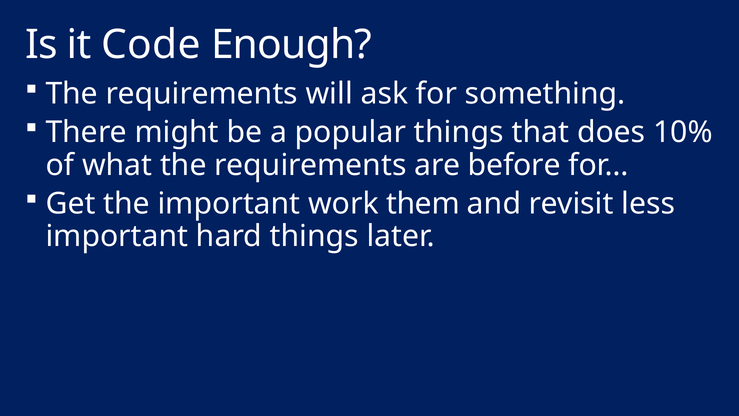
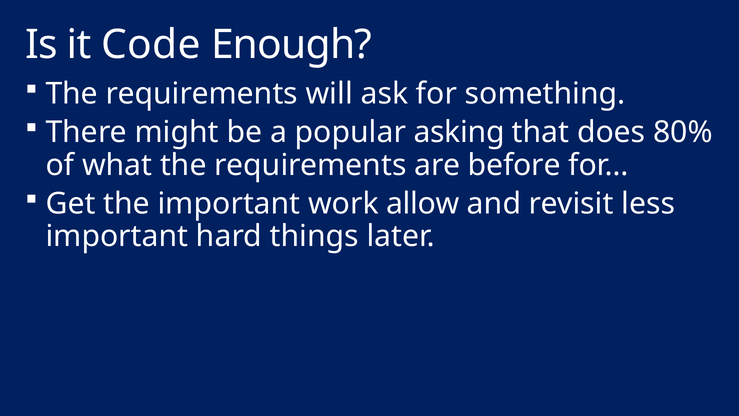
popular things: things -> asking
10%: 10% -> 80%
them: them -> allow
